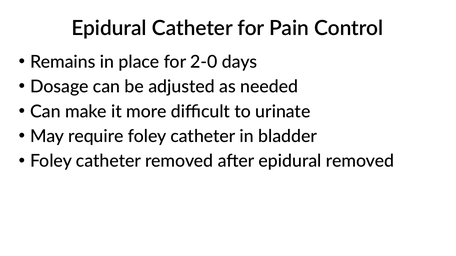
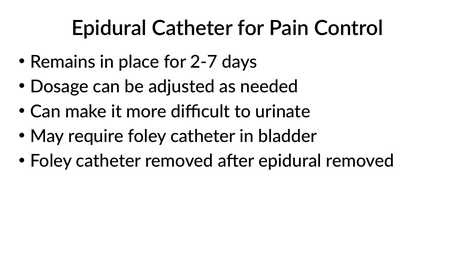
2-0: 2-0 -> 2-7
